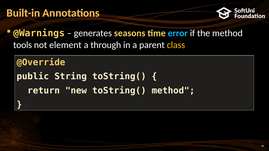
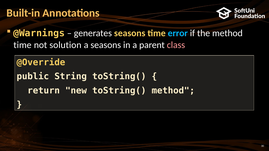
tools at (23, 45): tools -> time
element: element -> solution
a through: through -> seasons
class colour: yellow -> pink
